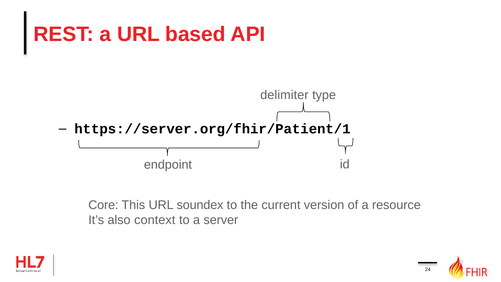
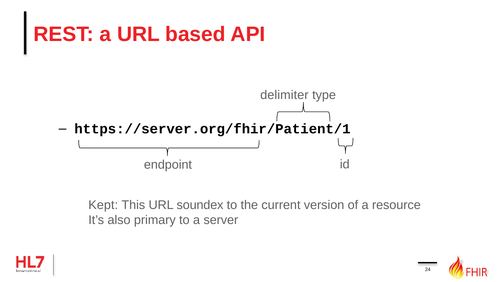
Core: Core -> Kept
context: context -> primary
